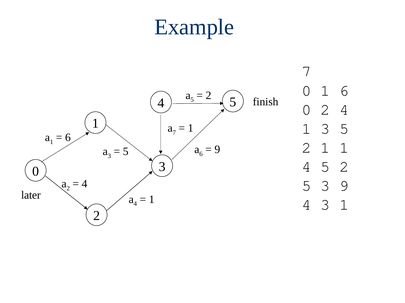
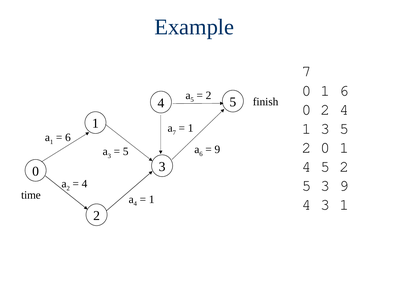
2 1: 1 -> 0
later: later -> time
